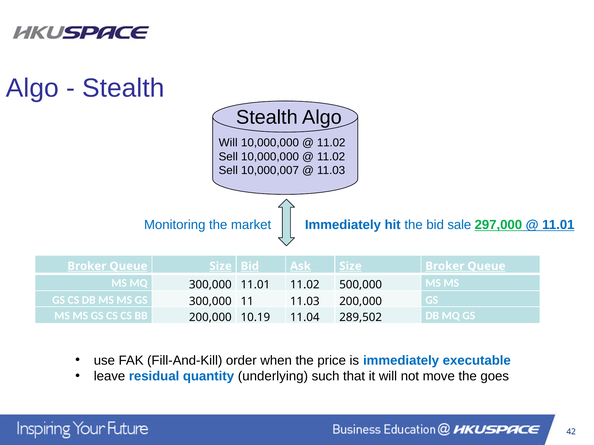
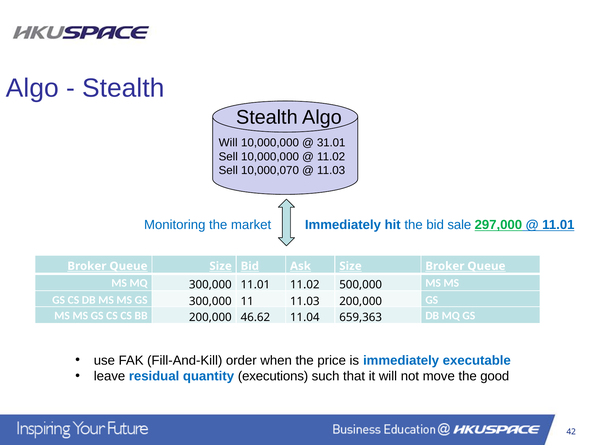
11.02 at (331, 143): 11.02 -> 31.01
10,000,007: 10,000,007 -> 10,000,070
10.19: 10.19 -> 46.62
289,502: 289,502 -> 659,363
underlying: underlying -> executions
goes: goes -> good
